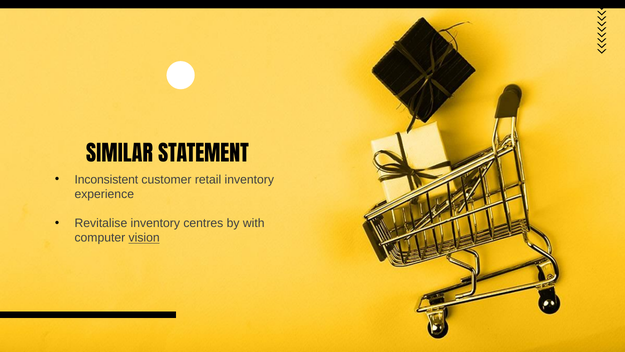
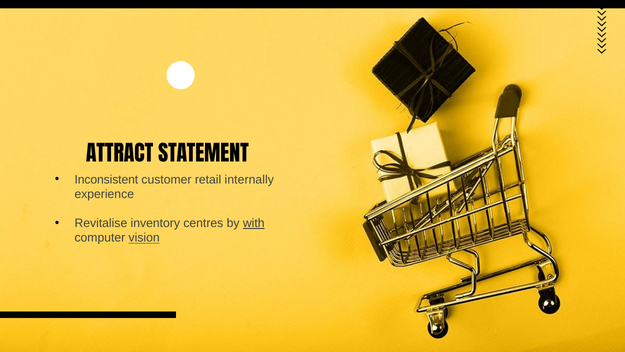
SIMILAR: SIMILAR -> ATTRACT
retail inventory: inventory -> internally
with underline: none -> present
